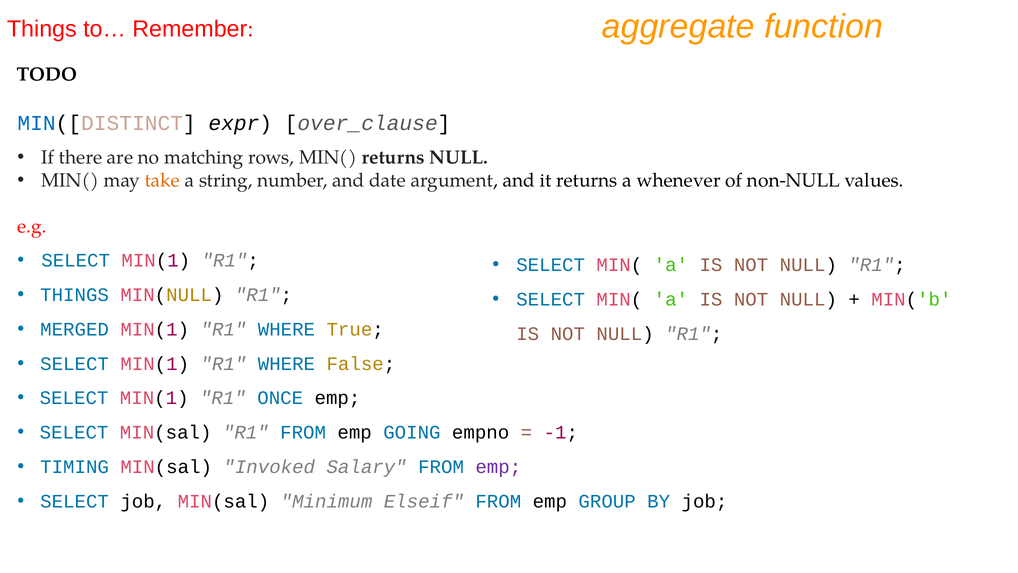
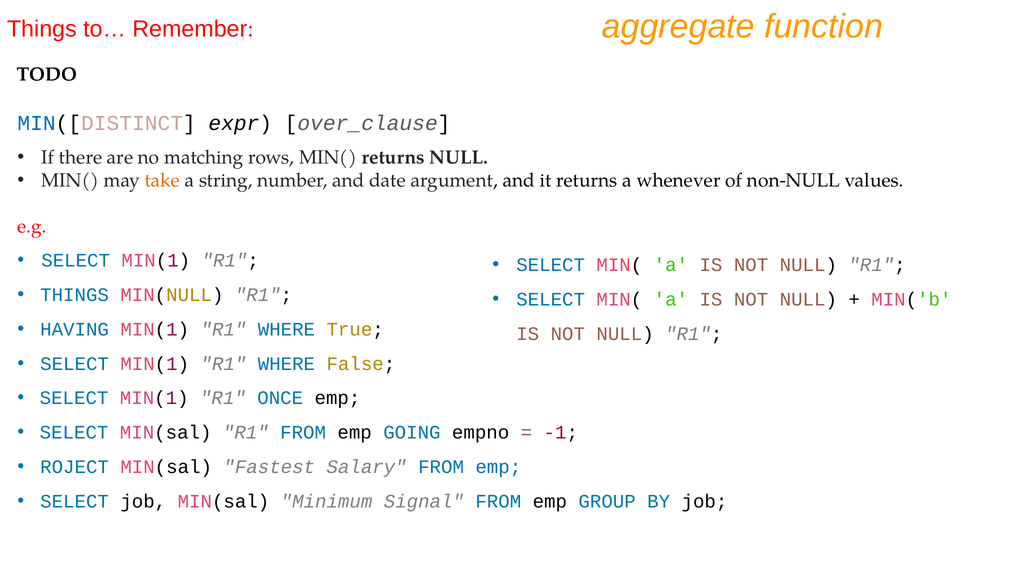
MERGED: MERGED -> HAVING
TIMING: TIMING -> ROJECT
Invoked: Invoked -> Fastest
emp at (498, 467) colour: purple -> blue
Elseif: Elseif -> Signal
